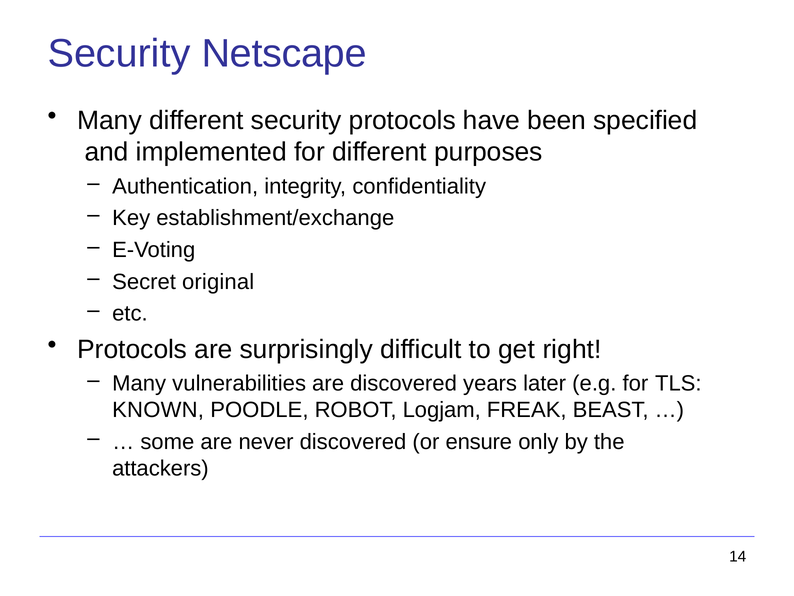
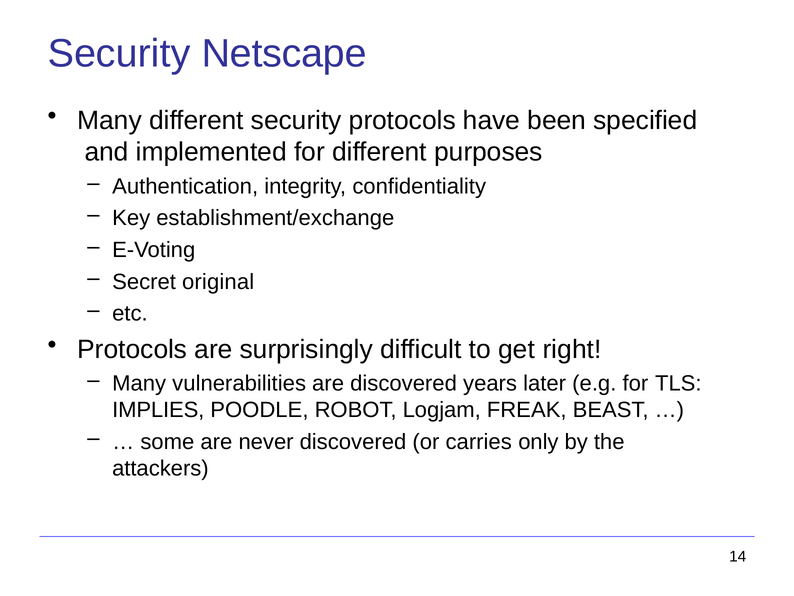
KNOWN: KNOWN -> IMPLIES
ensure: ensure -> carries
